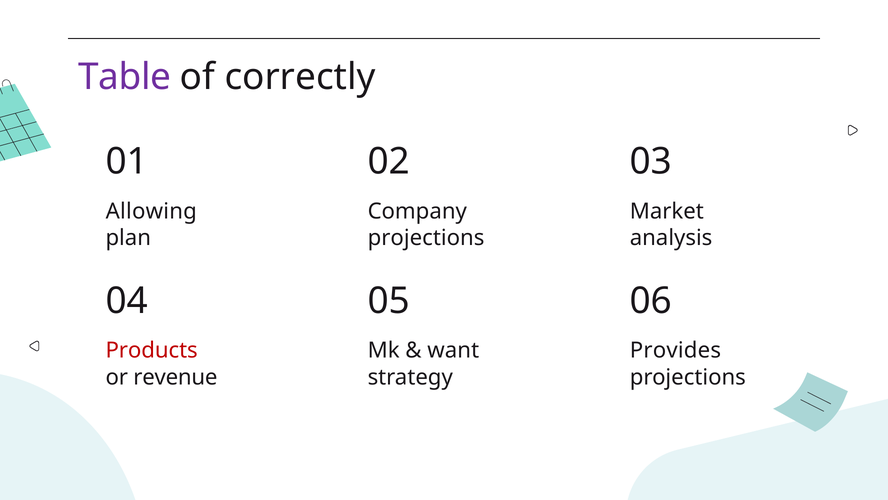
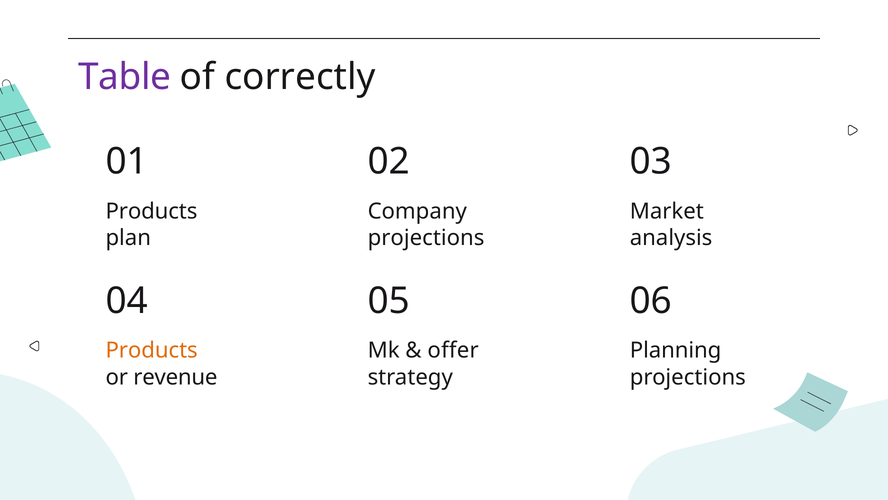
Allowing at (151, 211): Allowing -> Products
Products at (152, 350) colour: red -> orange
want: want -> offer
Provides: Provides -> Planning
